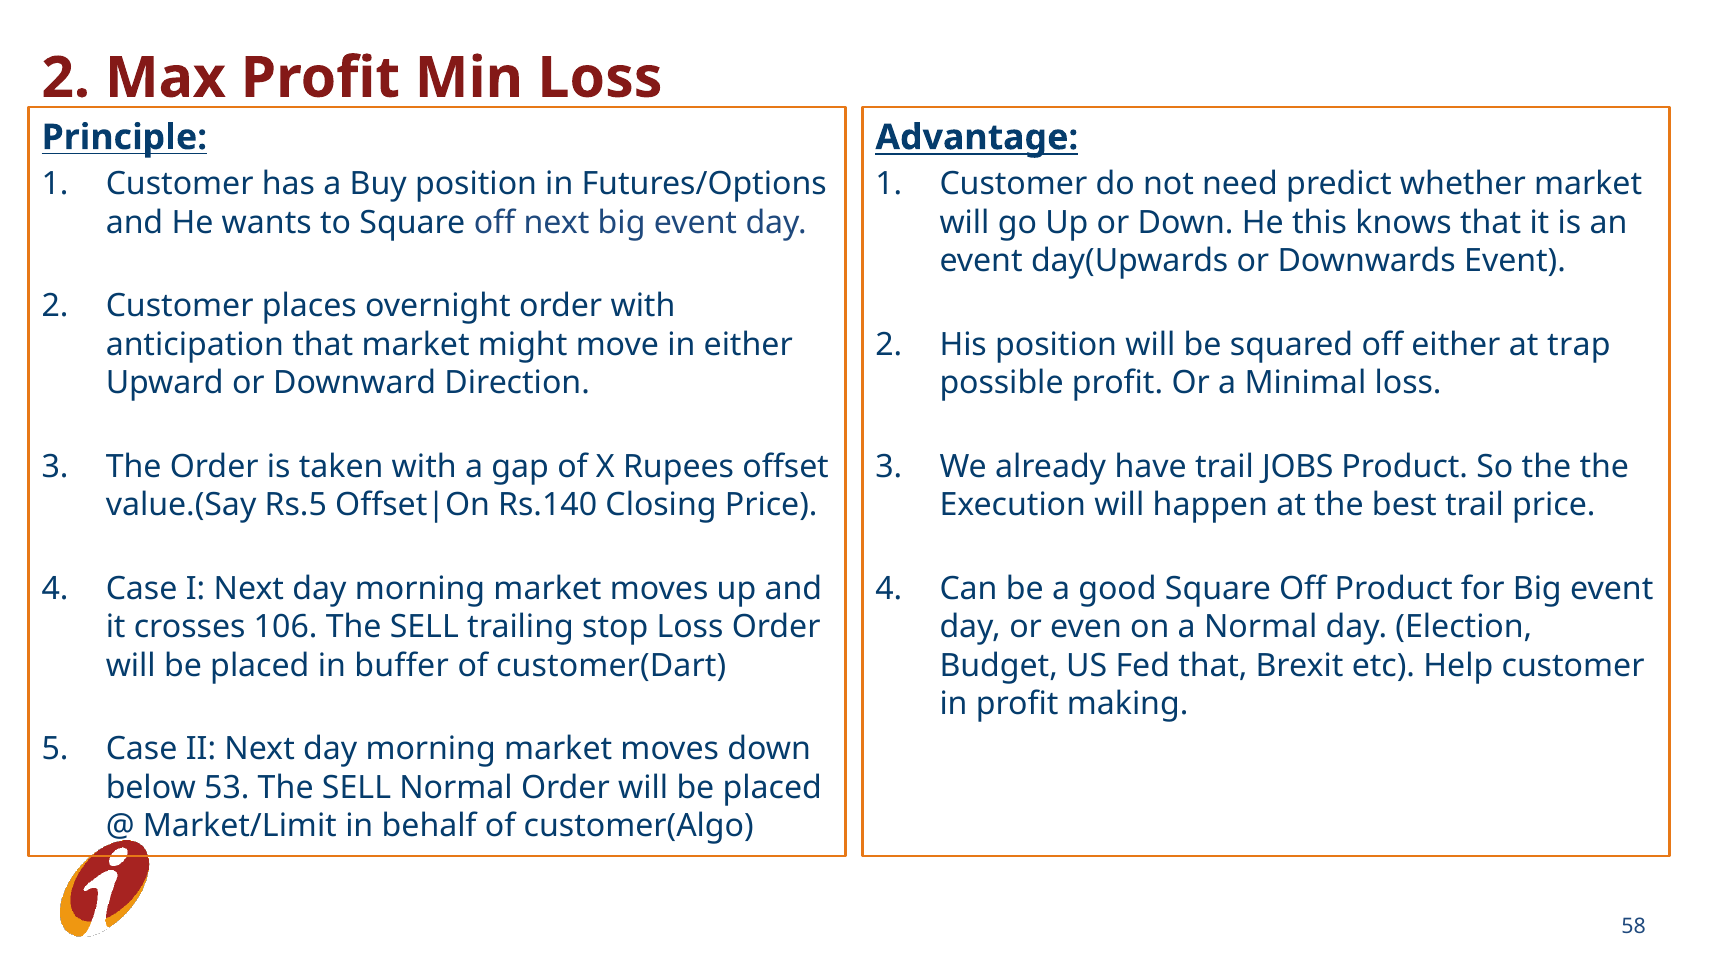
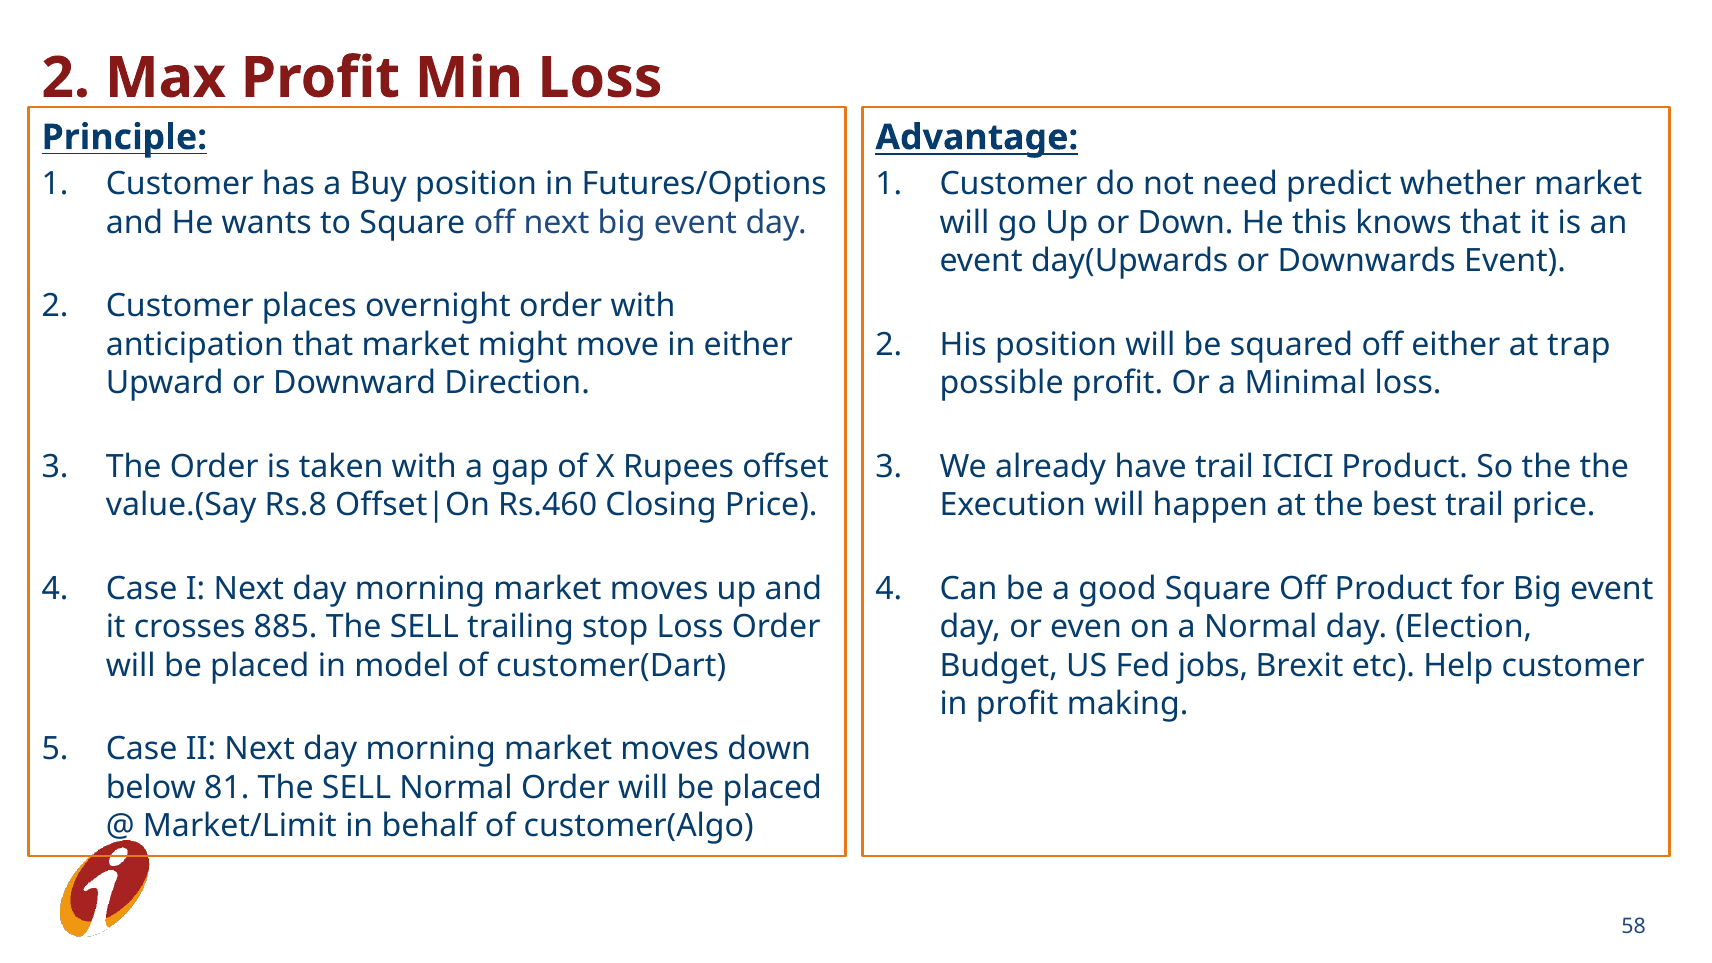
JOBS: JOBS -> ICICI
Rs.5: Rs.5 -> Rs.8
Rs.140: Rs.140 -> Rs.460
106: 106 -> 885
buffer: buffer -> model
Fed that: that -> jobs
53: 53 -> 81
